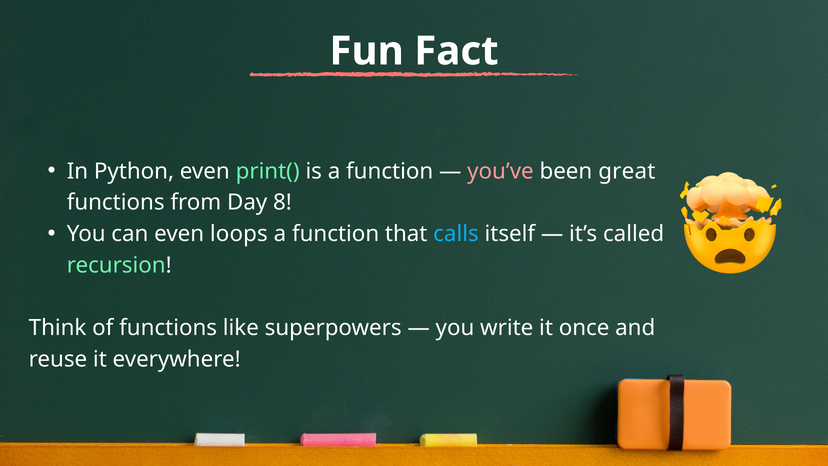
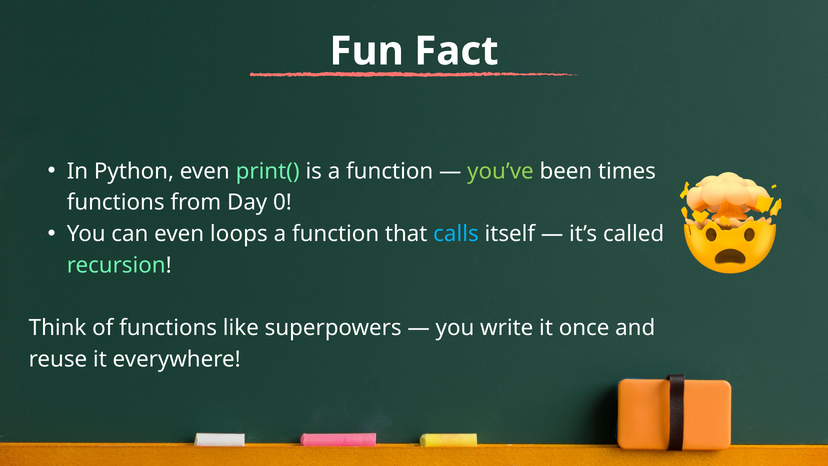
you’ve colour: pink -> light green
great: great -> times
8: 8 -> 0
